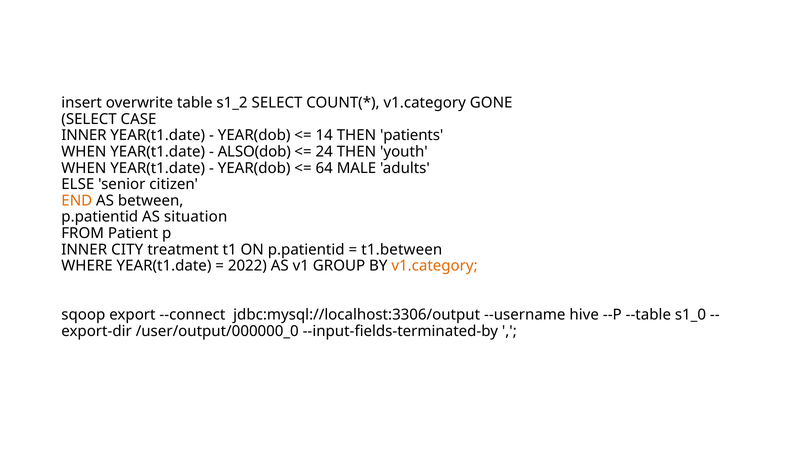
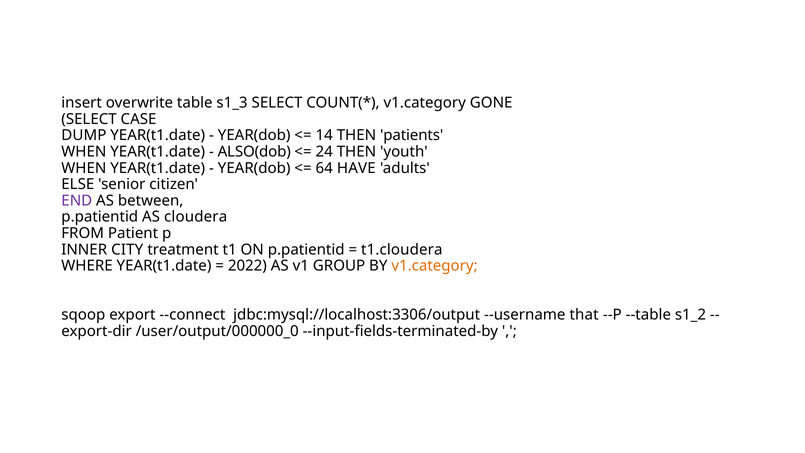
s1_2: s1_2 -> s1_3
INNER at (84, 135): INNER -> DUMP
MALE: MALE -> HAVE
END colour: orange -> purple
situation: situation -> cloudera
t1.between: t1.between -> t1.cloudera
hive: hive -> that
s1_0: s1_0 -> s1_2
